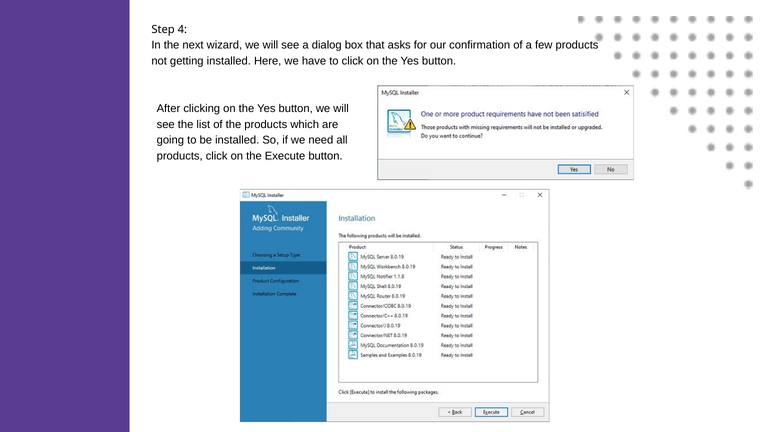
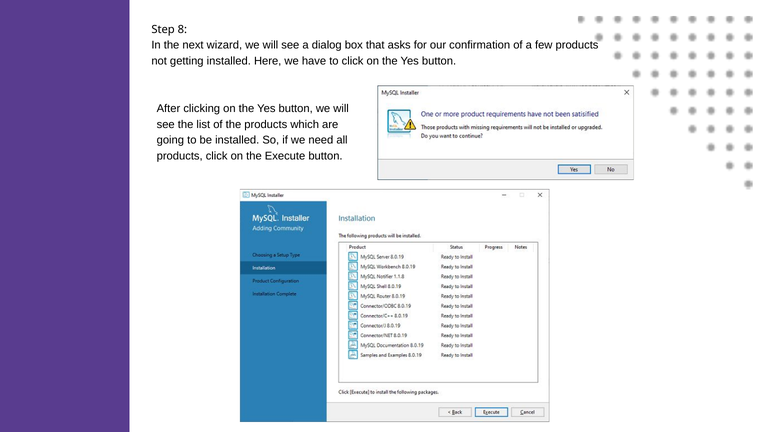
4: 4 -> 8
